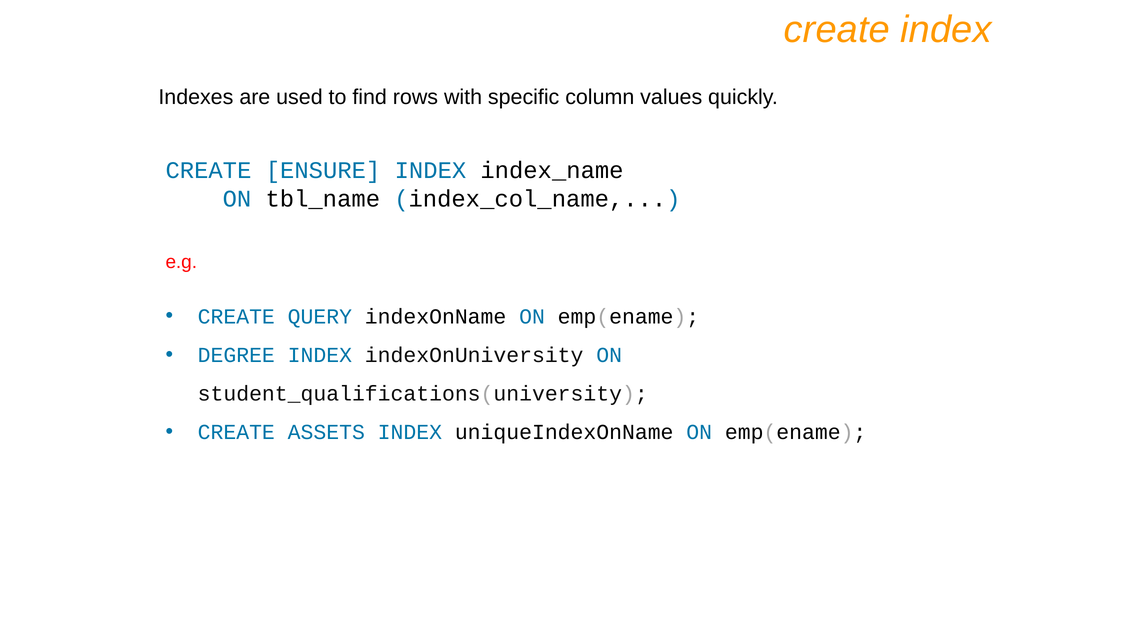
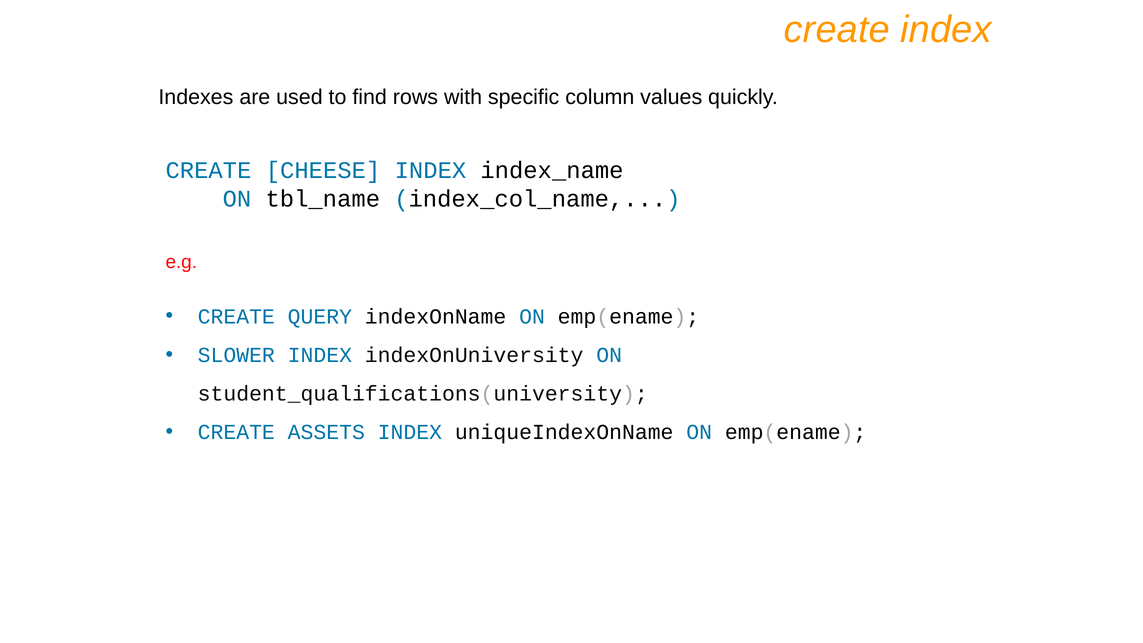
ENSURE: ENSURE -> CHEESE
DEGREE: DEGREE -> SLOWER
